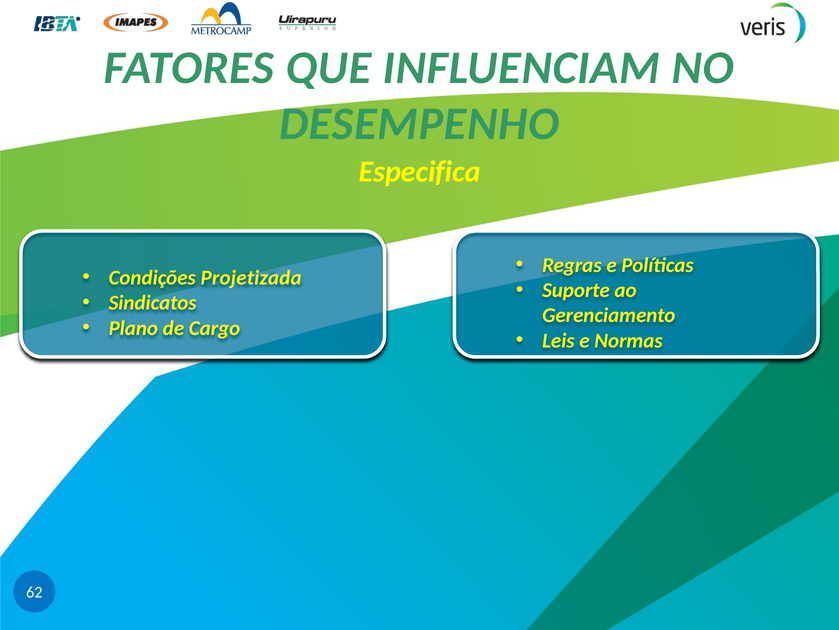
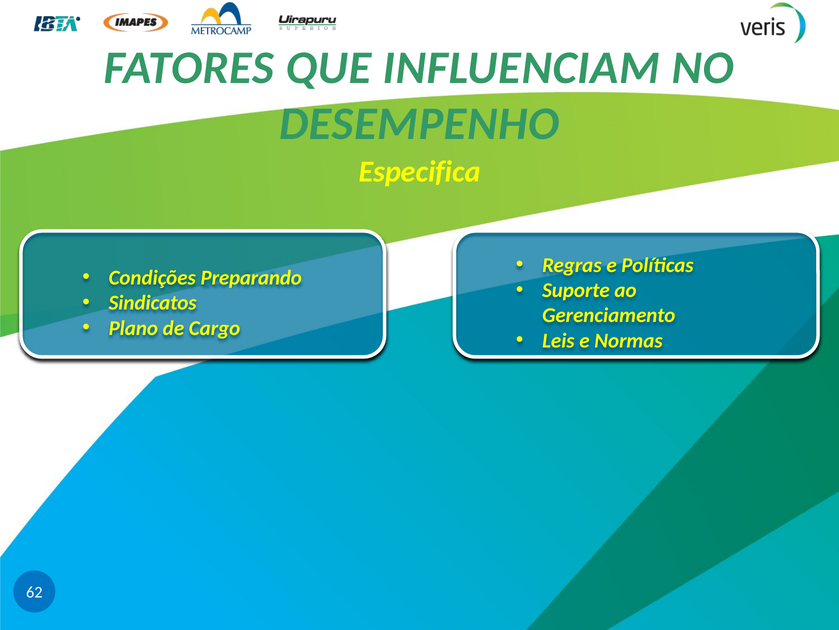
Projetizada: Projetizada -> Preparando
